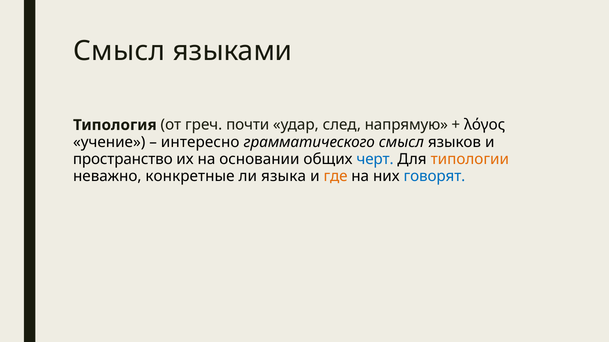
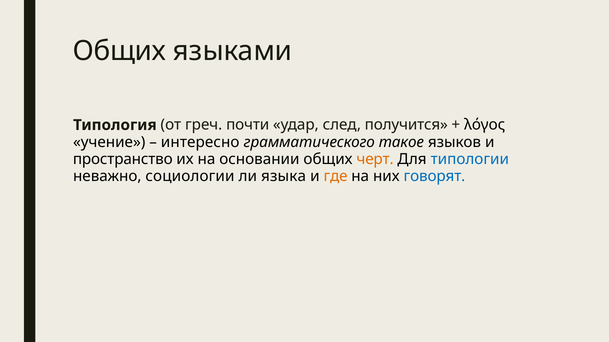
Смысл at (119, 51): Смысл -> Общих
напрямую: напрямую -> получится
грамматического смысл: смысл -> такое
черт colour: blue -> orange
типологии colour: orange -> blue
конкретные: конкретные -> социологии
